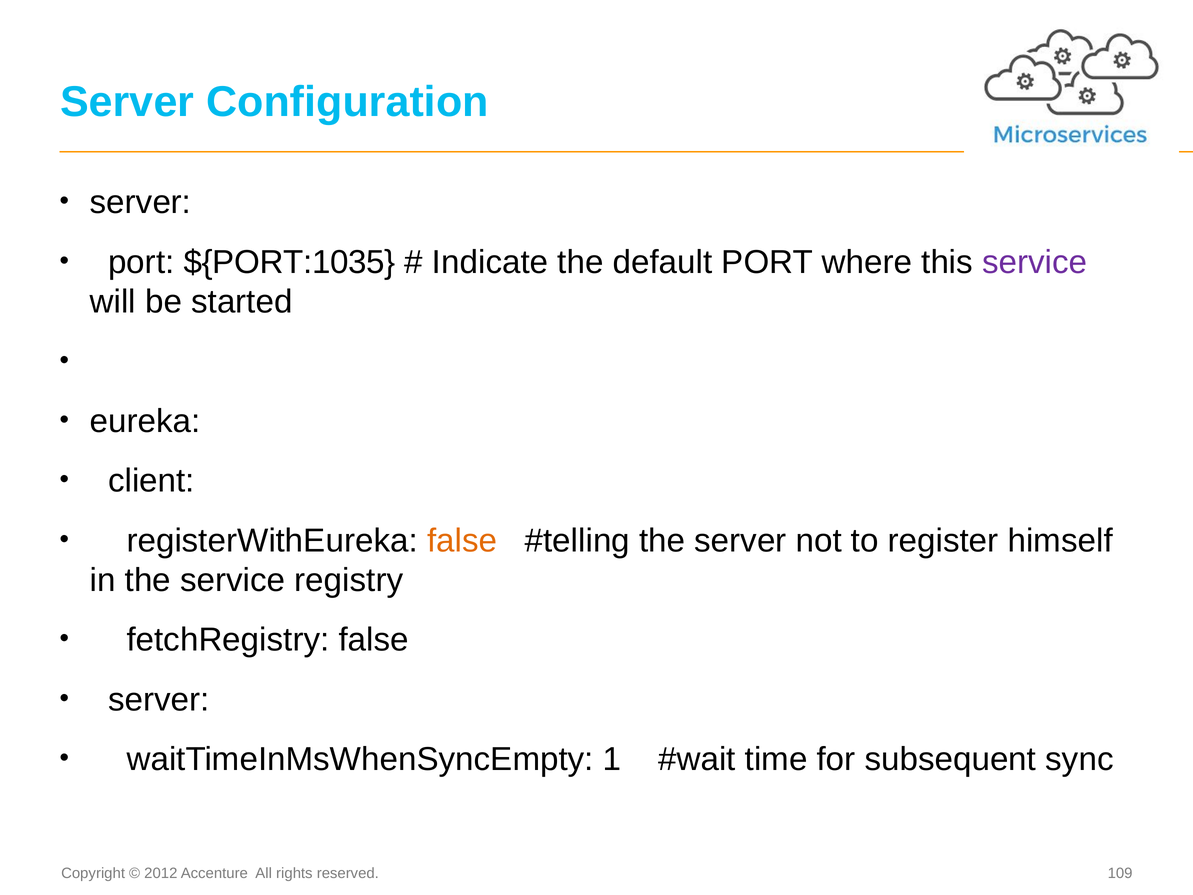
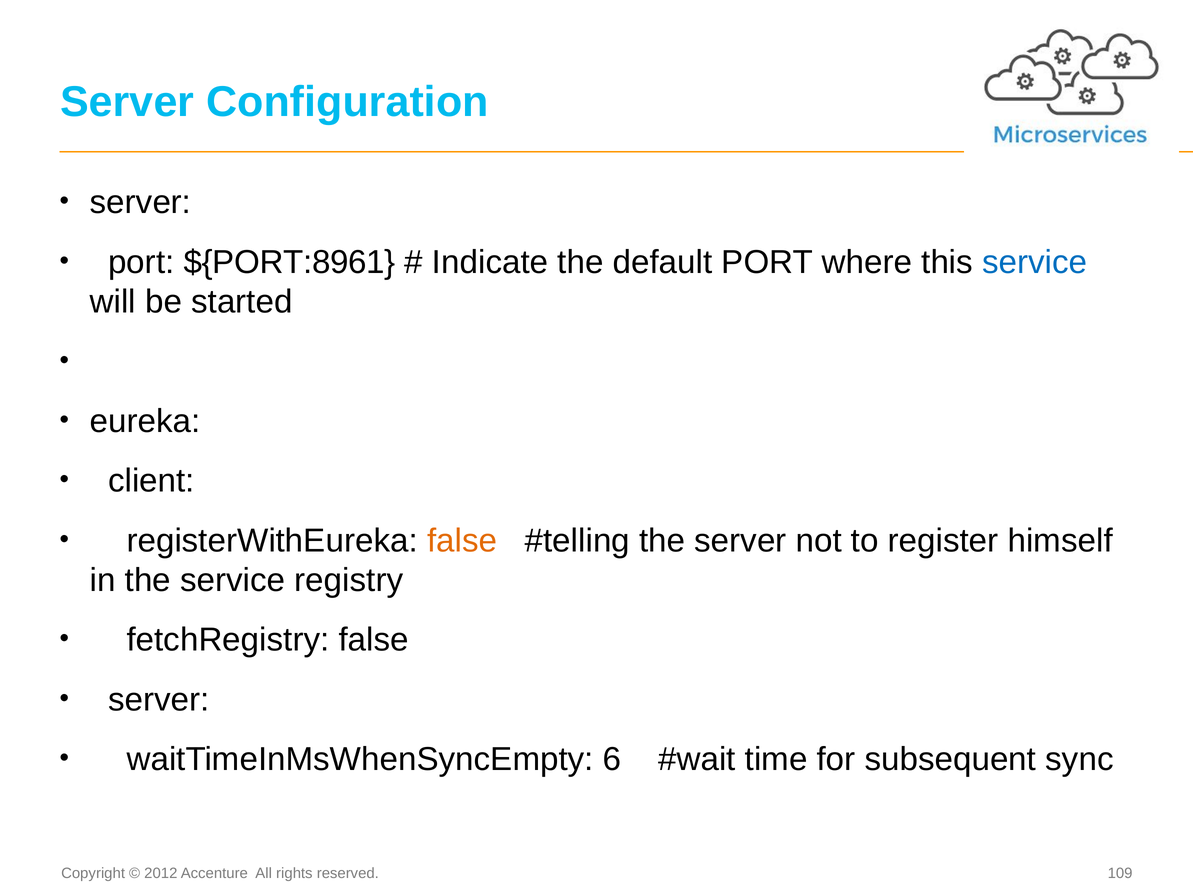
${PORT:1035: ${PORT:1035 -> ${PORT:8961
service at (1035, 262) colour: purple -> blue
1: 1 -> 6
